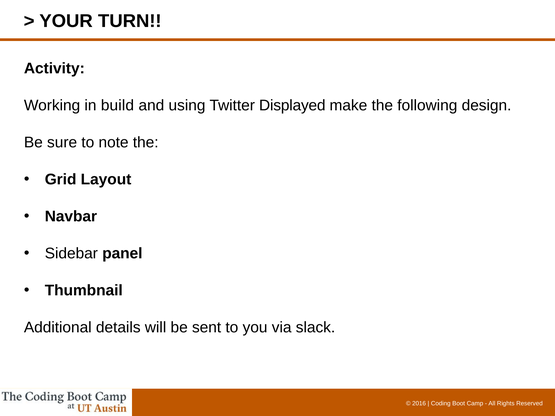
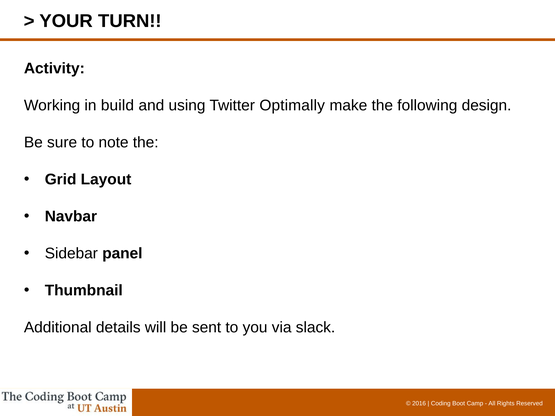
Displayed: Displayed -> Optimally
